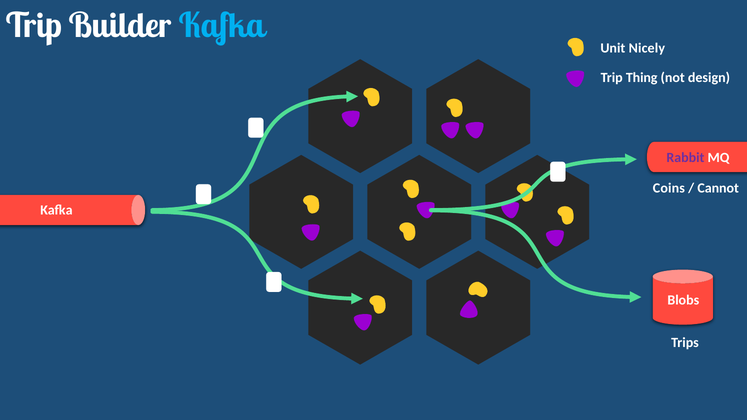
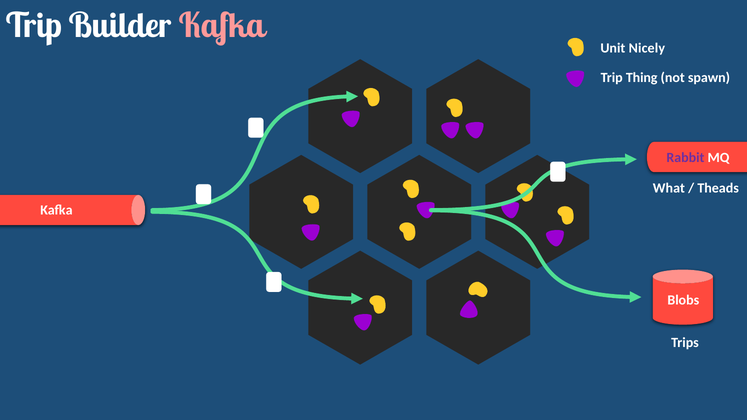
Kafka at (221, 26) colour: light blue -> pink
design: design -> spawn
Coins: Coins -> What
Cannot: Cannot -> Theads
